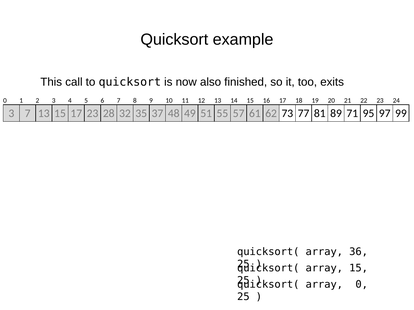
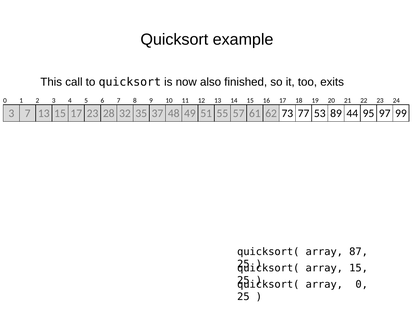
81: 81 -> 53
71: 71 -> 44
36: 36 -> 87
